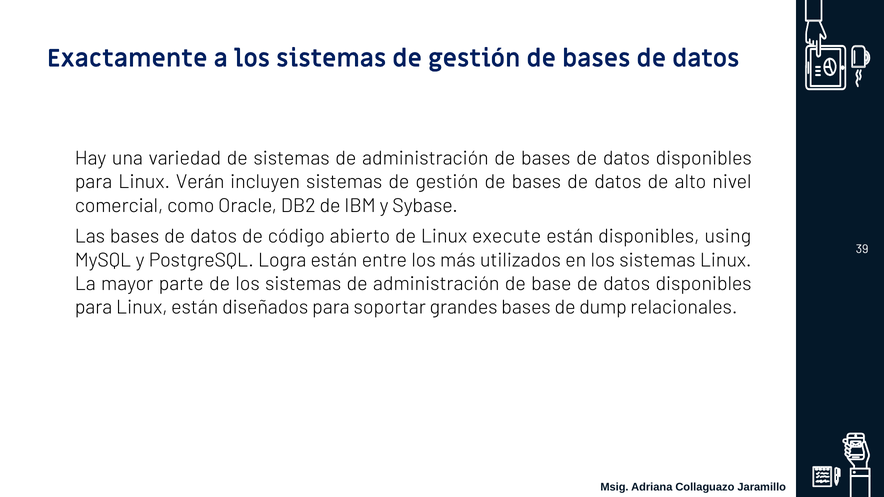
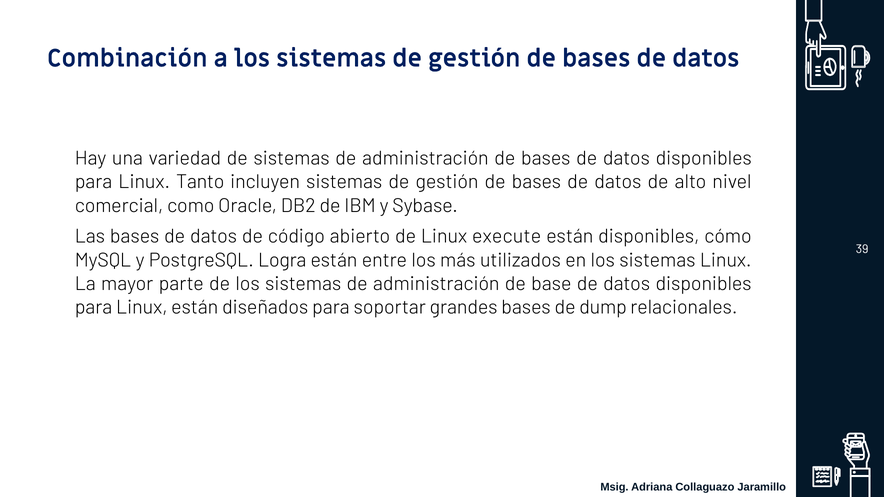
Exactamente: Exactamente -> Combinación
Verán: Verán -> Tanto
using: using -> cómo
